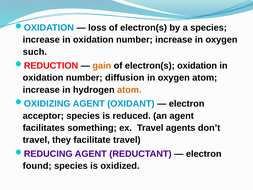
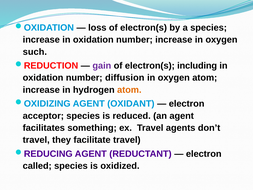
gain colour: orange -> purple
electron(s oxidation: oxidation -> including
found: found -> called
